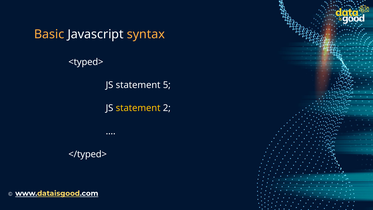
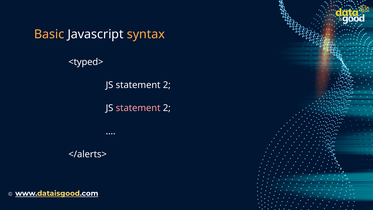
5 at (167, 85): 5 -> 2
statement at (138, 108) colour: yellow -> pink
</typed>: </typed> -> </alerts>
